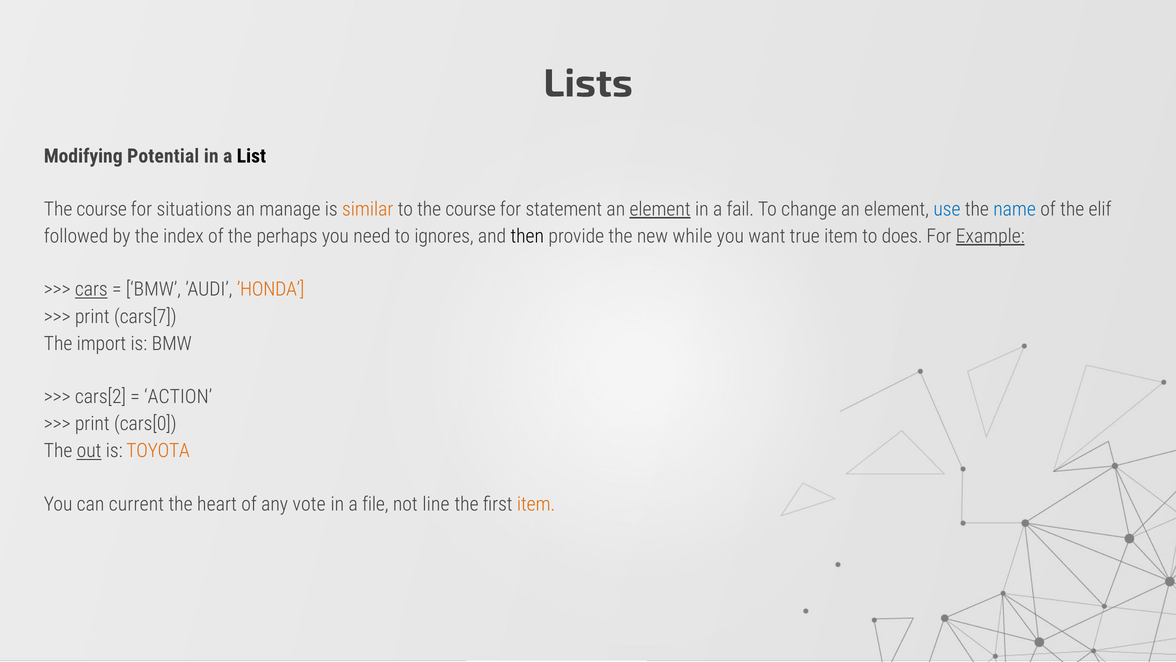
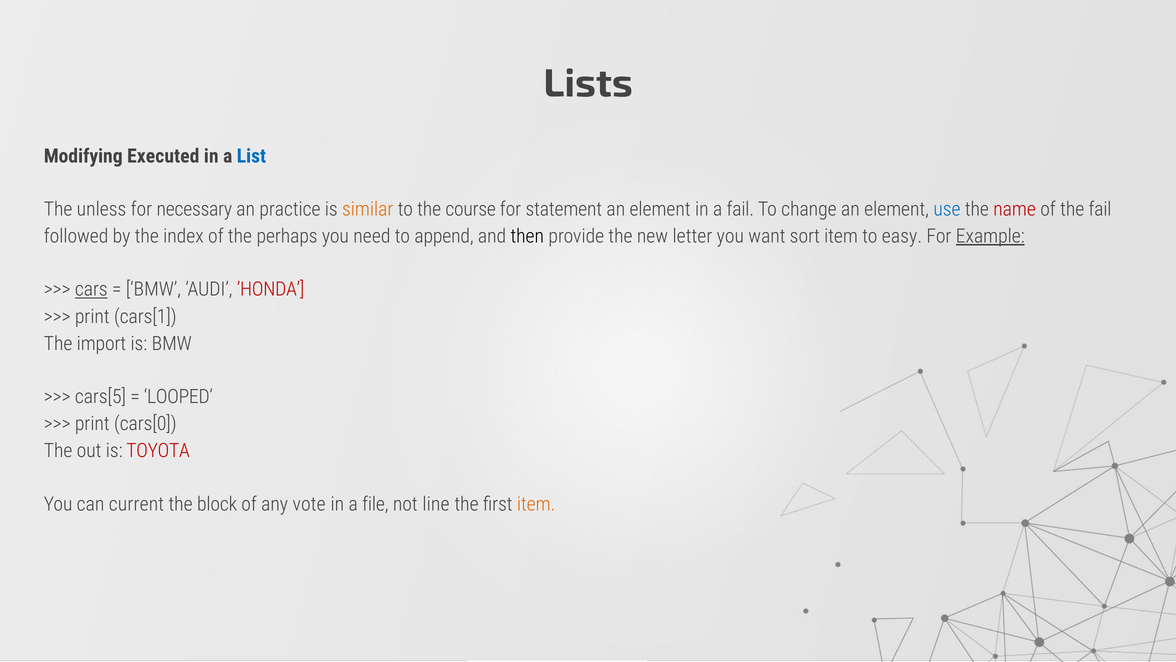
Potential: Potential -> Executed
List colour: black -> blue
course at (102, 209): course -> unless
situations: situations -> necessary
manage: manage -> practice
element at (660, 209) underline: present -> none
name colour: blue -> red
the elif: elif -> fail
ignores: ignores -> append
while: while -> letter
true: true -> sort
does: does -> easy
’HONDA colour: orange -> red
cars[7: cars[7 -> cars[1
cars[2: cars[2 -> cars[5
ACTION: ACTION -> LOOPED
out underline: present -> none
TOYOTA colour: orange -> red
heart: heart -> block
